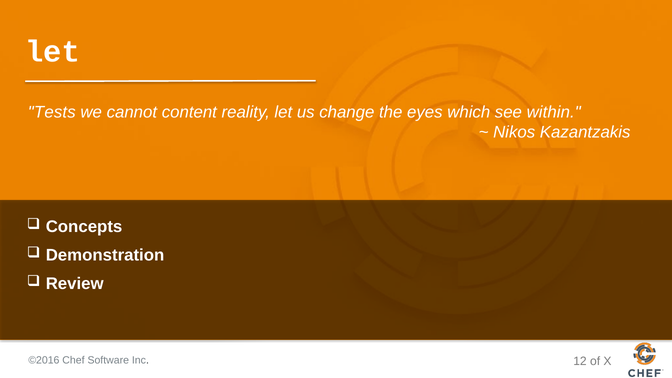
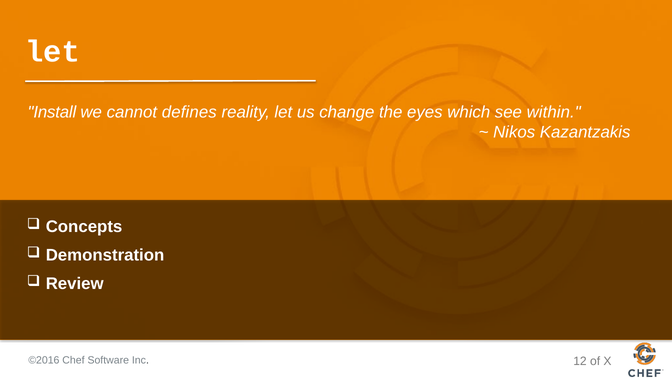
Tests: Tests -> Install
content: content -> defines
